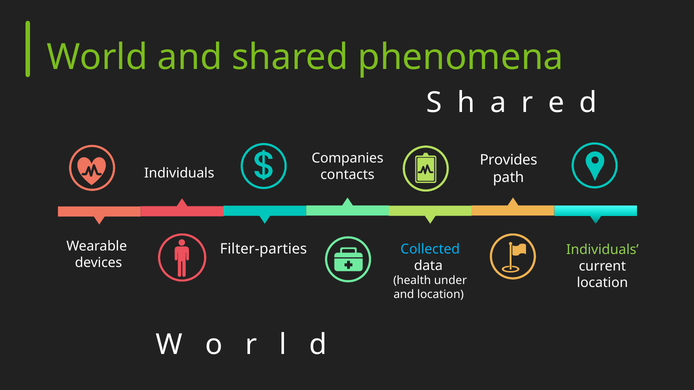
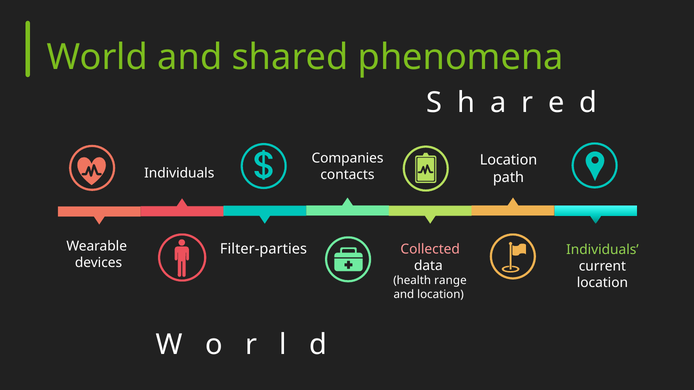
Provides at (509, 160): Provides -> Location
Collected colour: light blue -> pink
under: under -> range
